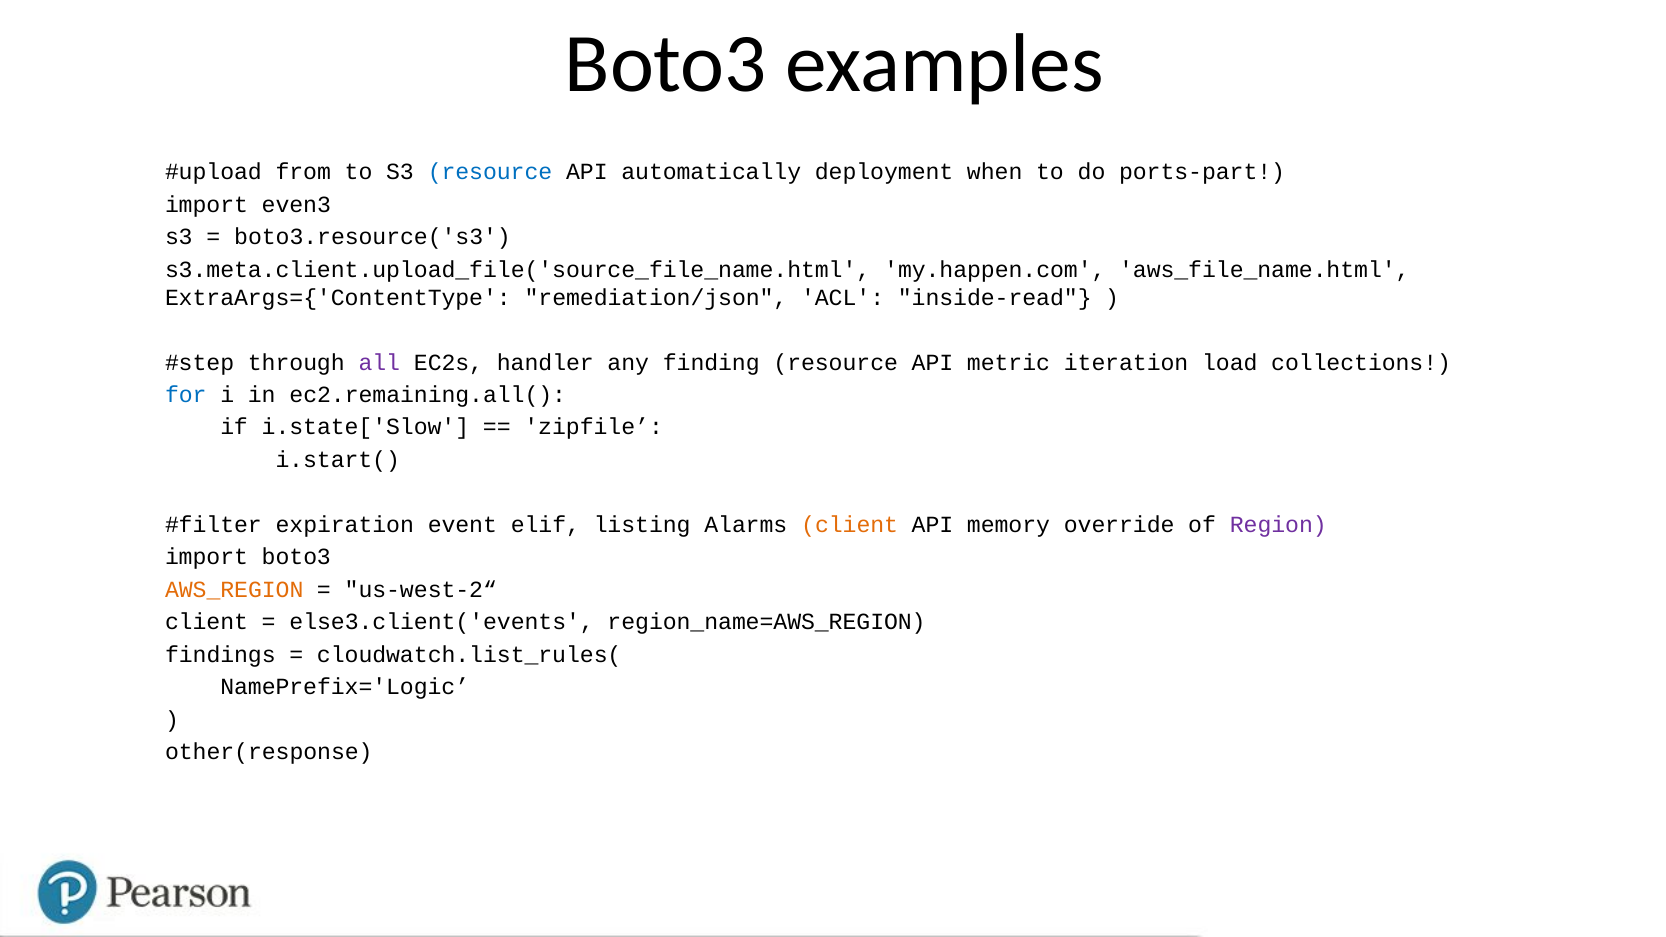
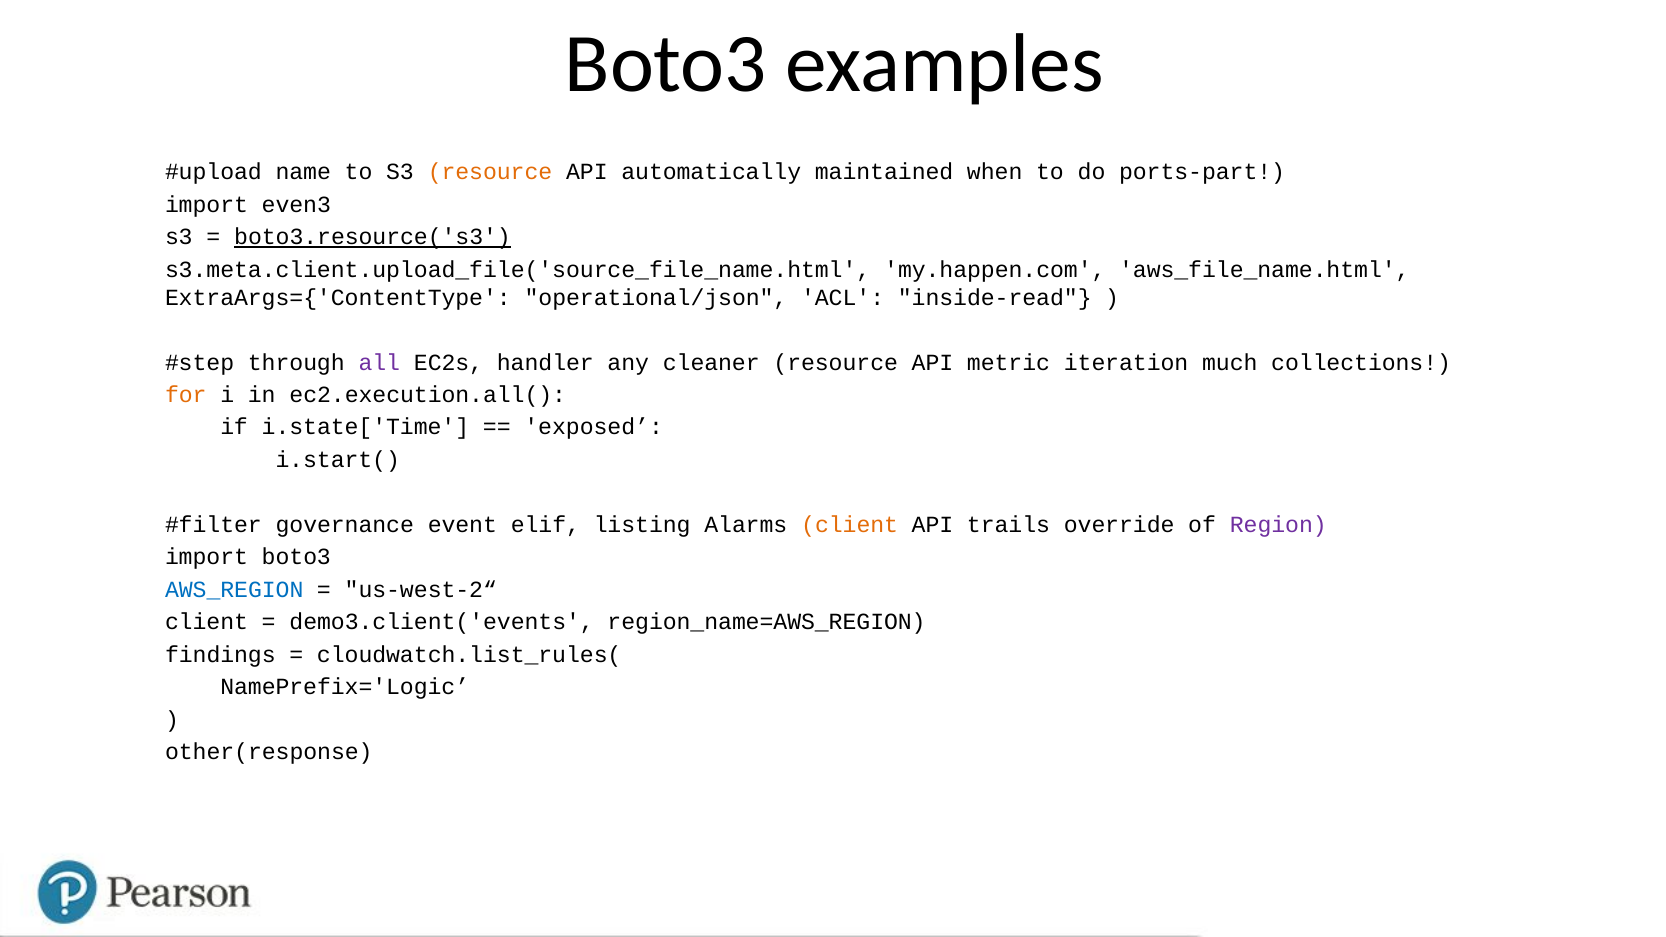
from: from -> name
resource at (490, 172) colour: blue -> orange
deployment: deployment -> maintained
boto3.resource('s3 underline: none -> present
remediation/json: remediation/json -> operational/json
finding: finding -> cleaner
load: load -> much
for colour: blue -> orange
ec2.remaining.all(: ec2.remaining.all( -> ec2.execution.all(
i.state['Slow: i.state['Slow -> i.state['Time
zipfile: zipfile -> exposed
expiration: expiration -> governance
memory: memory -> trails
AWS_REGION colour: orange -> blue
else3.client('events: else3.client('events -> demo3.client('events
